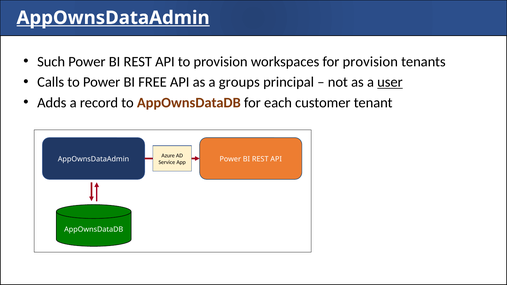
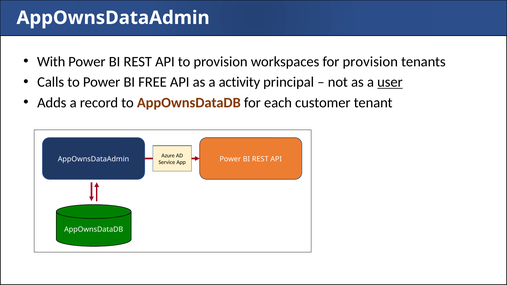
AppOwnsDataAdmin at (113, 18) underline: present -> none
Such: Such -> With
groups: groups -> activity
